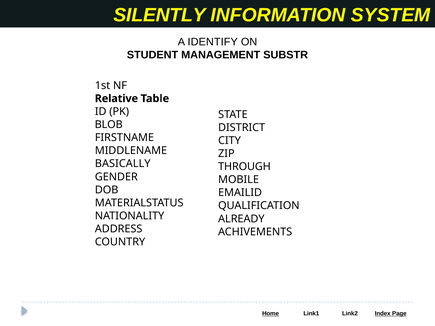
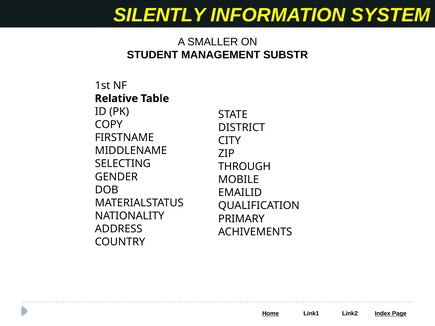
IDENTIFY: IDENTIFY -> SMALLER
BLOB: BLOB -> COPY
BASICALLY: BASICALLY -> SELECTING
ALREADY: ALREADY -> PRIMARY
